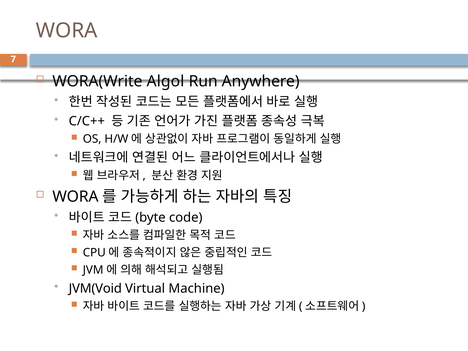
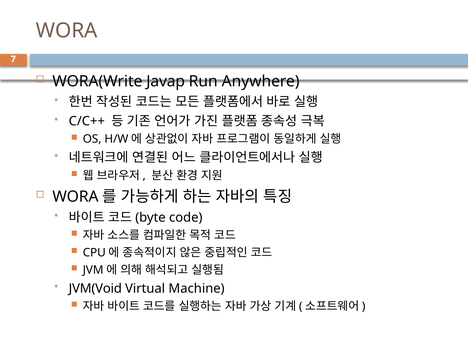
Algol: Algol -> Javap
